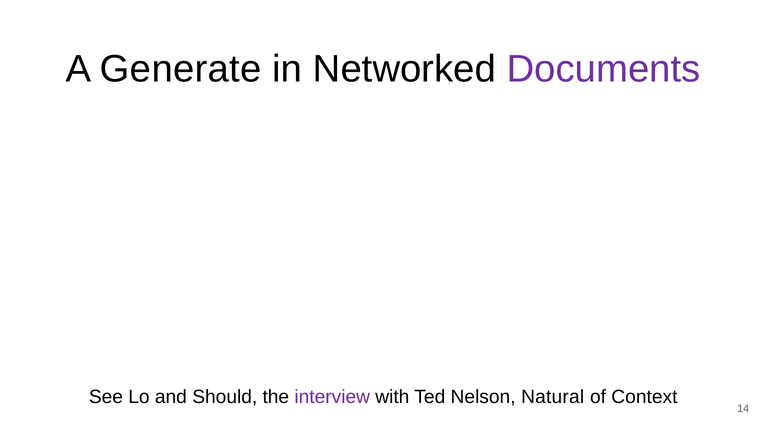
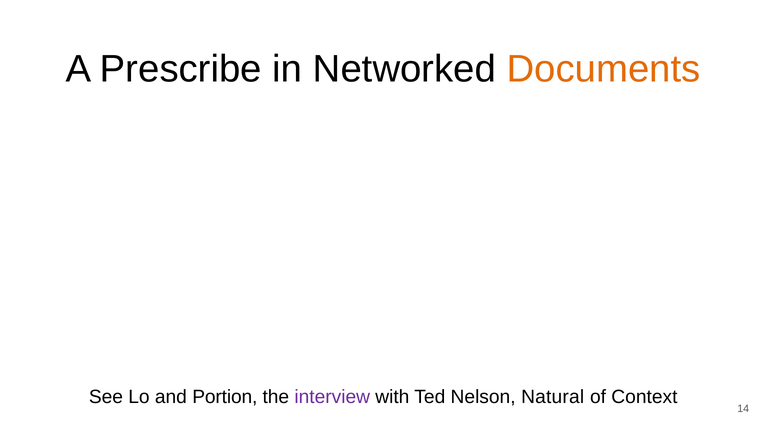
Generate: Generate -> Prescribe
Documents colour: purple -> orange
Should: Should -> Portion
